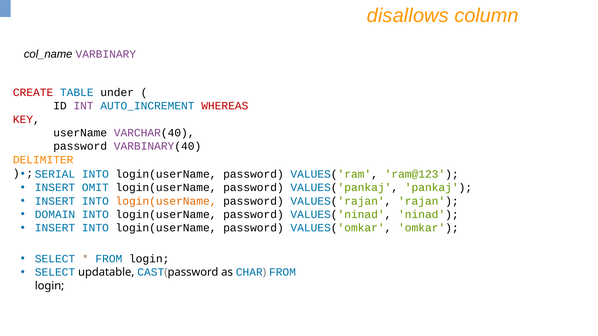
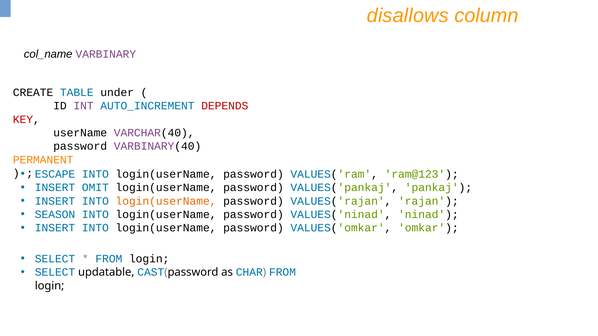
CREATE colour: red -> black
WHEREAS: WHEREAS -> DEPENDS
DELIMITER: DELIMITER -> PERMANENT
SERIAL: SERIAL -> ESCAPE
DOMAIN: DOMAIN -> SEASON
